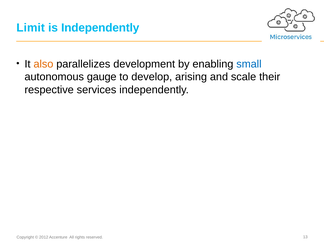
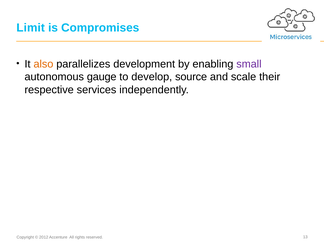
is Independently: Independently -> Compromises
small colour: blue -> purple
arising: arising -> source
